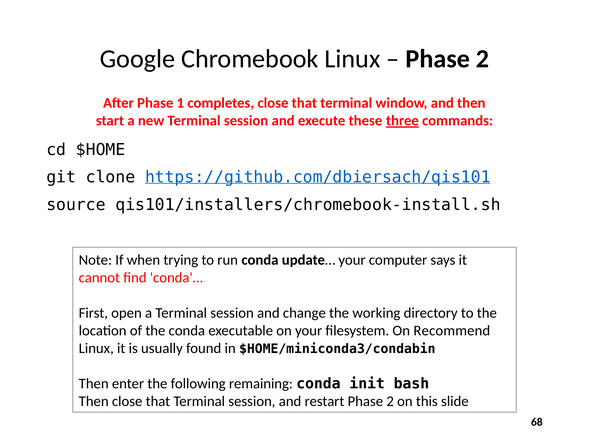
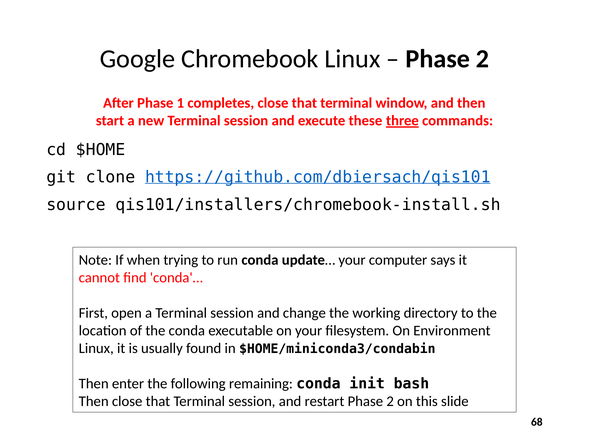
Recommend: Recommend -> Environment
